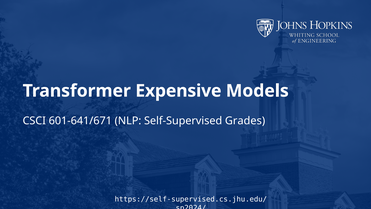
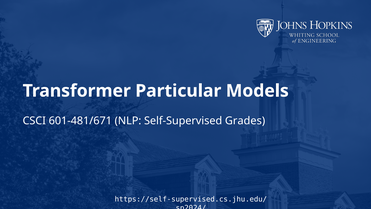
Expensive: Expensive -> Particular
601-641/671: 601-641/671 -> 601-481/671
